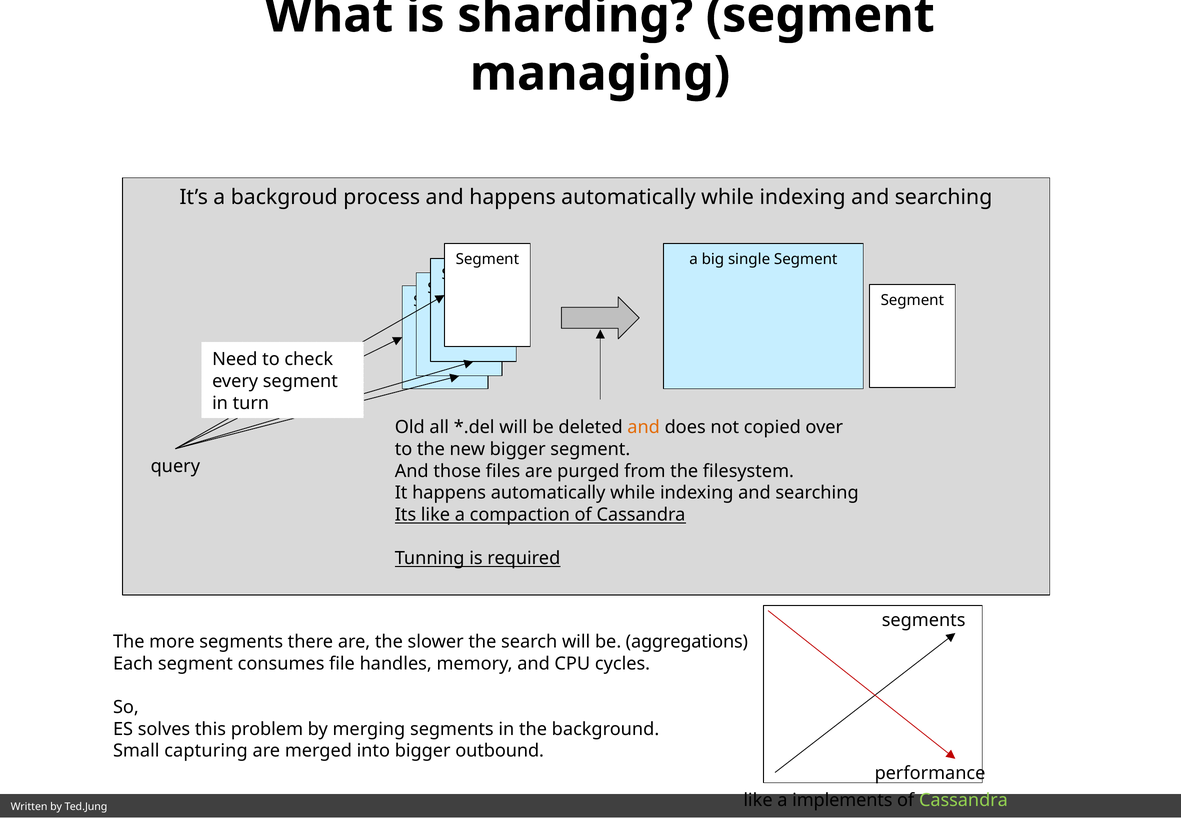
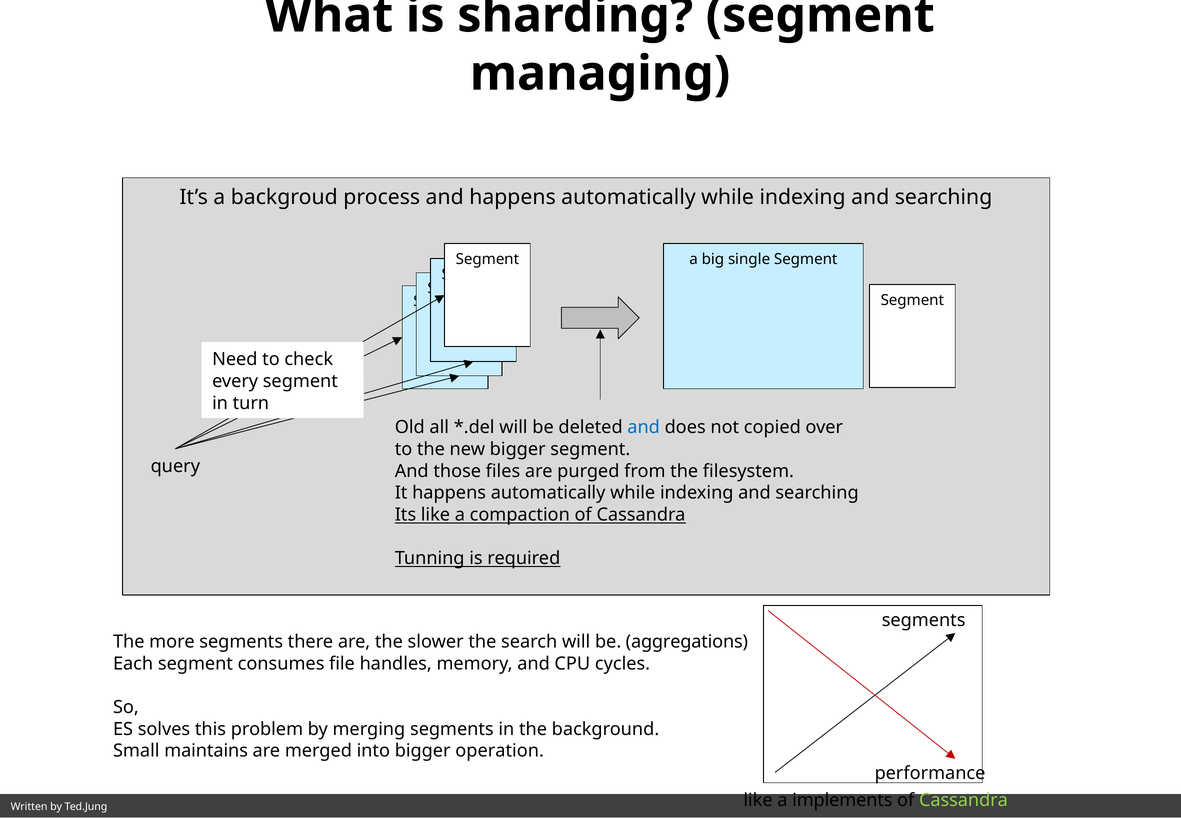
and at (644, 427) colour: orange -> blue
capturing: capturing -> maintains
outbound: outbound -> operation
